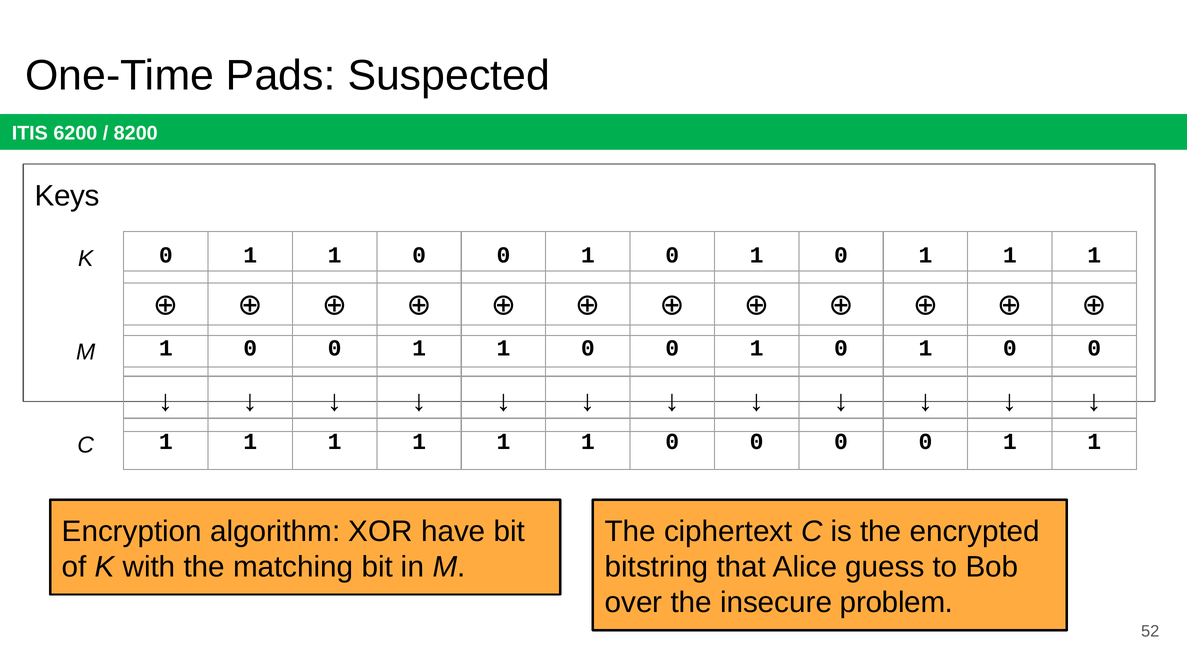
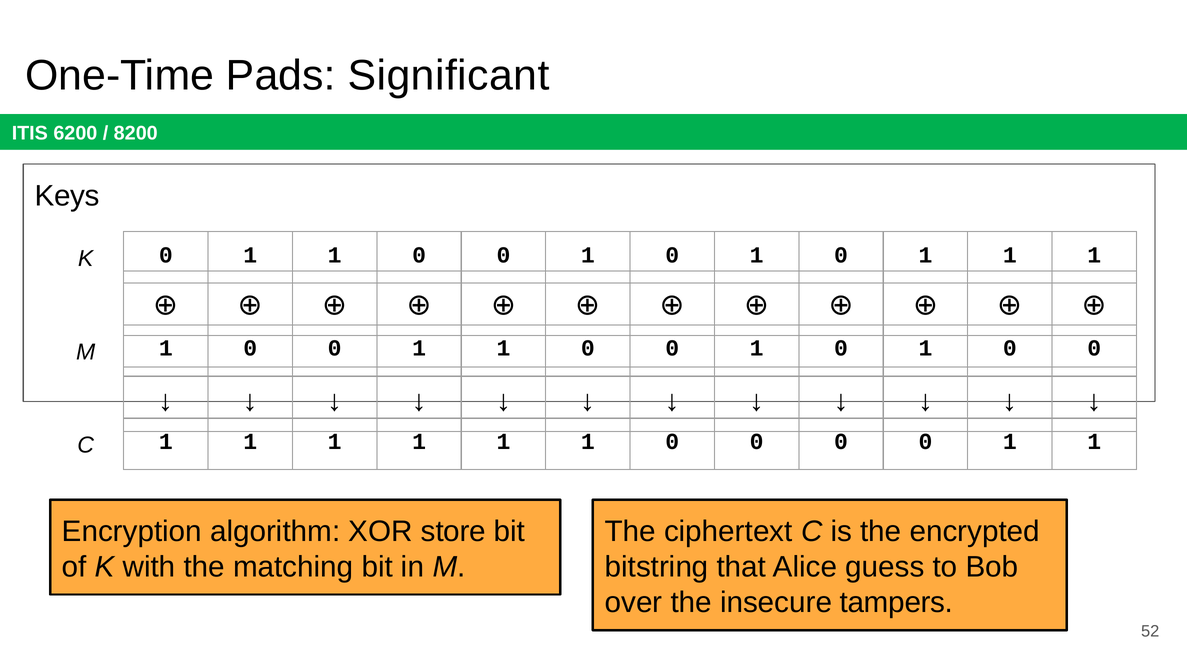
Suspected: Suspected -> Significant
have: have -> store
problem: problem -> tampers
